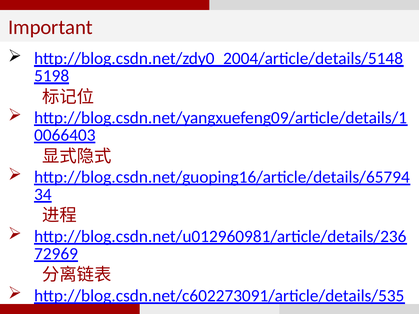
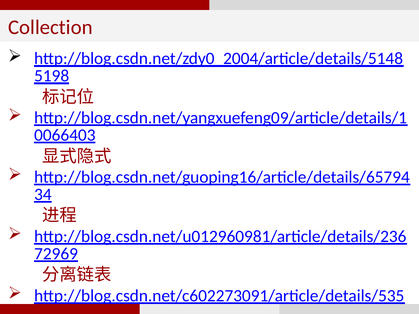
Important: Important -> Collection
